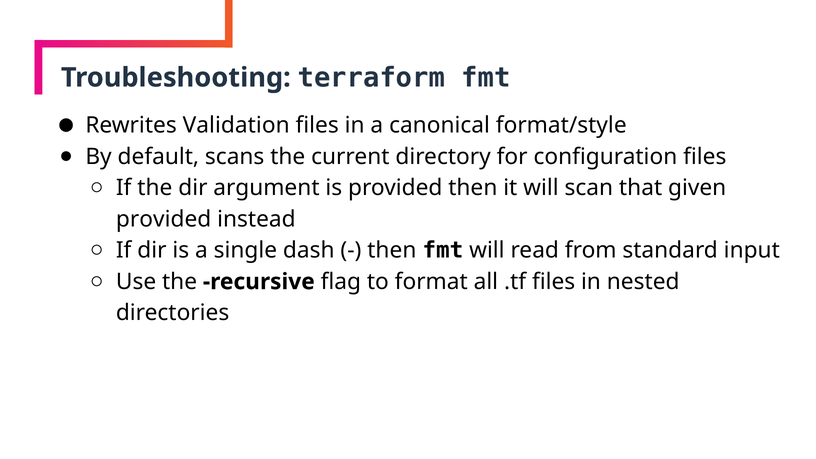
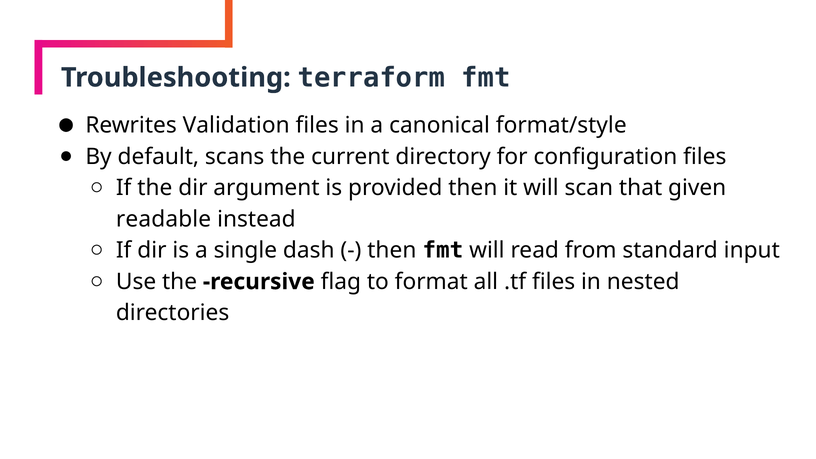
provided at (164, 219): provided -> readable
